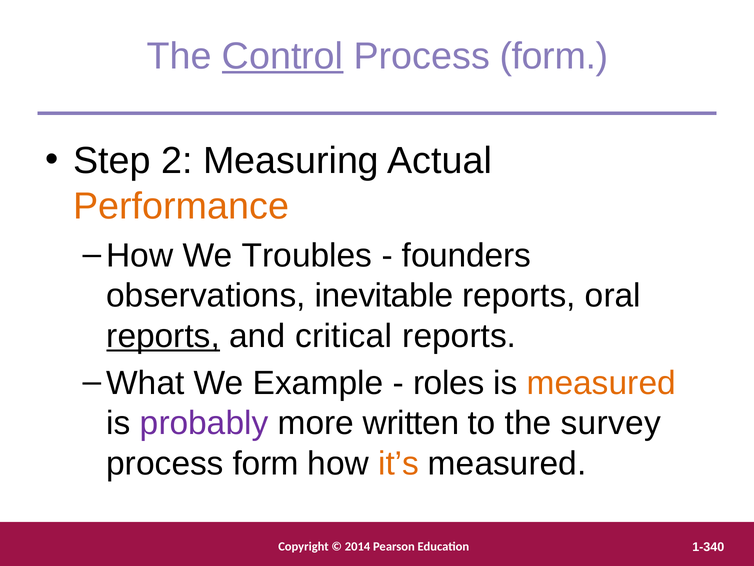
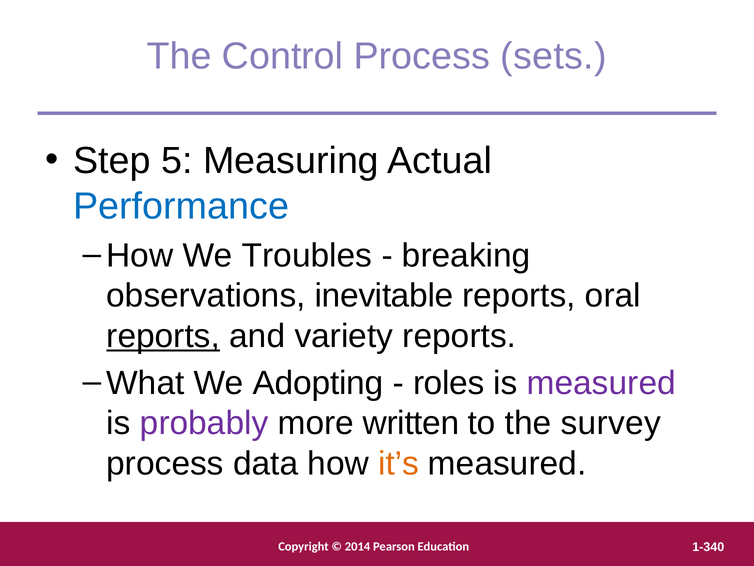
Control underline: present -> none
form at (554, 56): form -> sets
2: 2 -> 5
Performance colour: orange -> blue
founders: founders -> breaking
critical: critical -> variety
Example: Example -> Adopting
measured at (601, 383) colour: orange -> purple
form at (266, 463): form -> data
